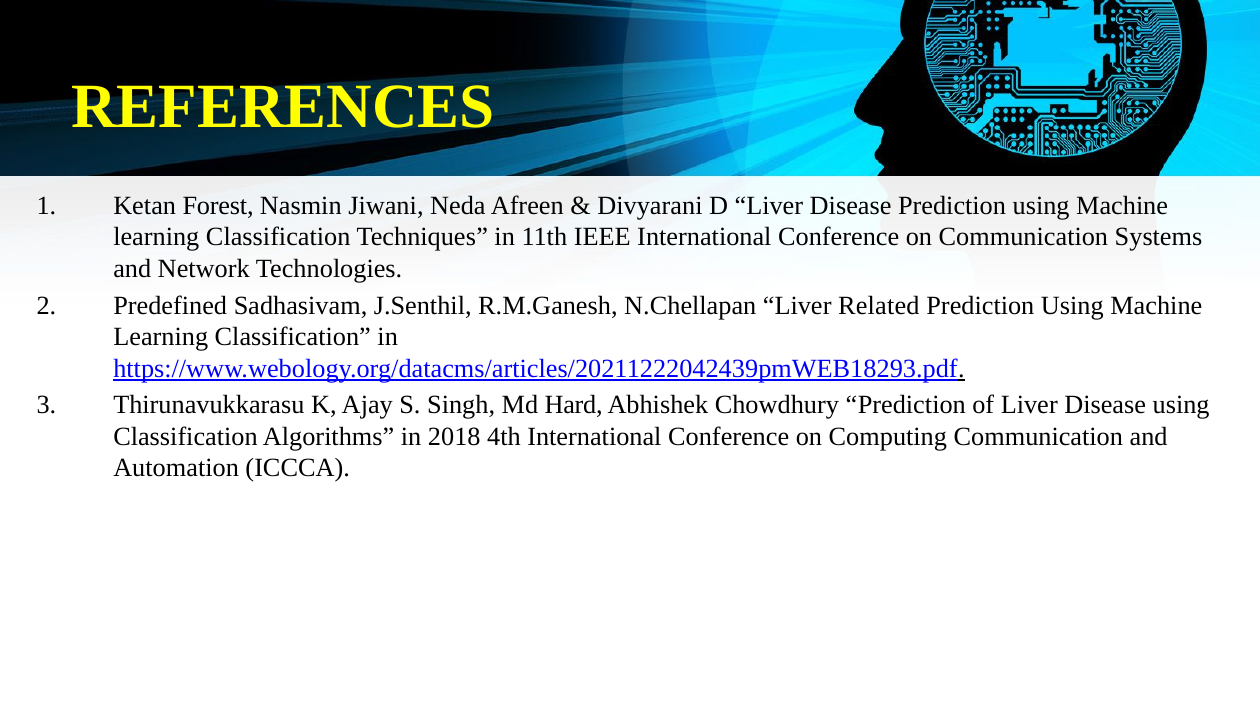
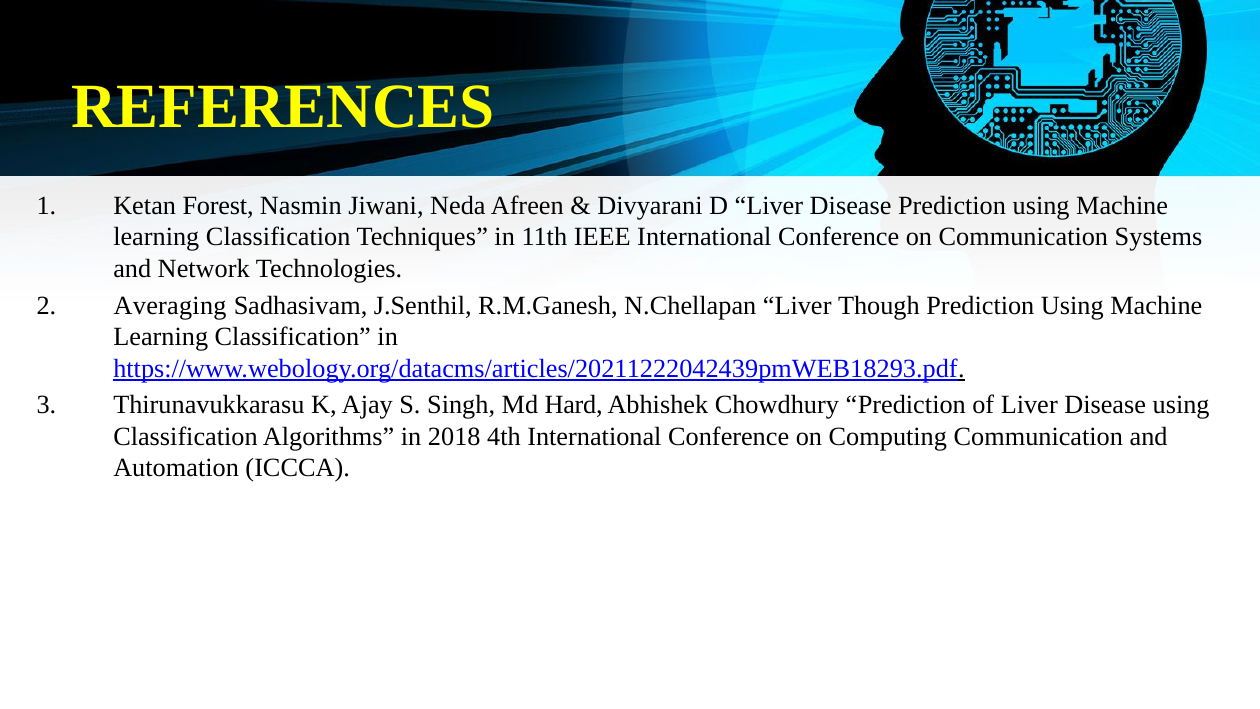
Predefined: Predefined -> Averaging
Related: Related -> Though
